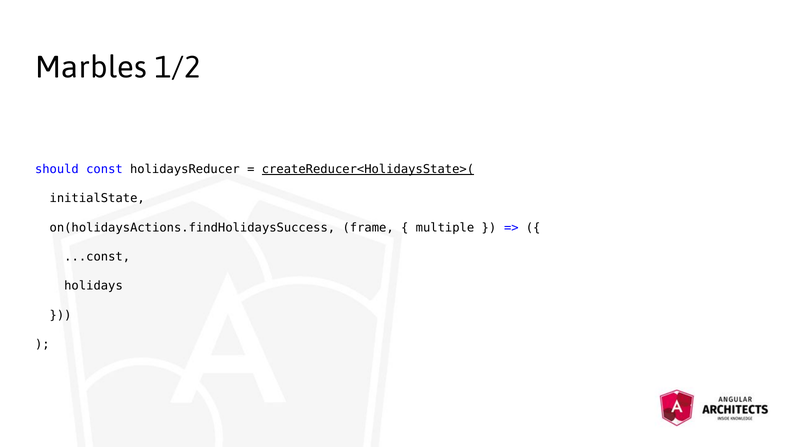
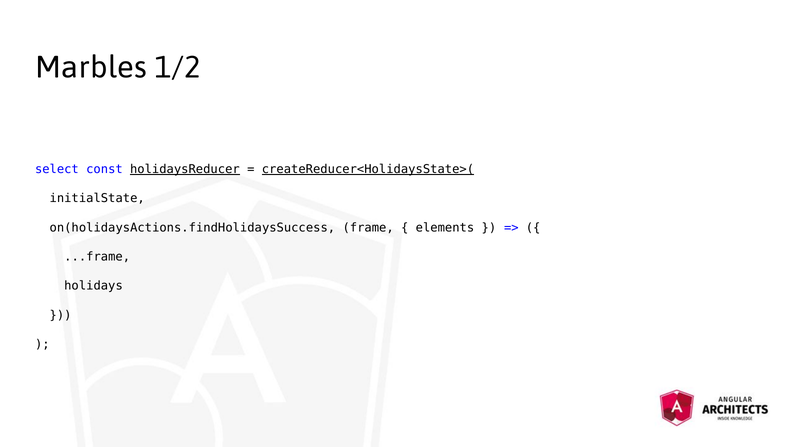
should: should -> select
holidaysReducer underline: none -> present
multiple: multiple -> elements
...const: ...const -> ...frame
